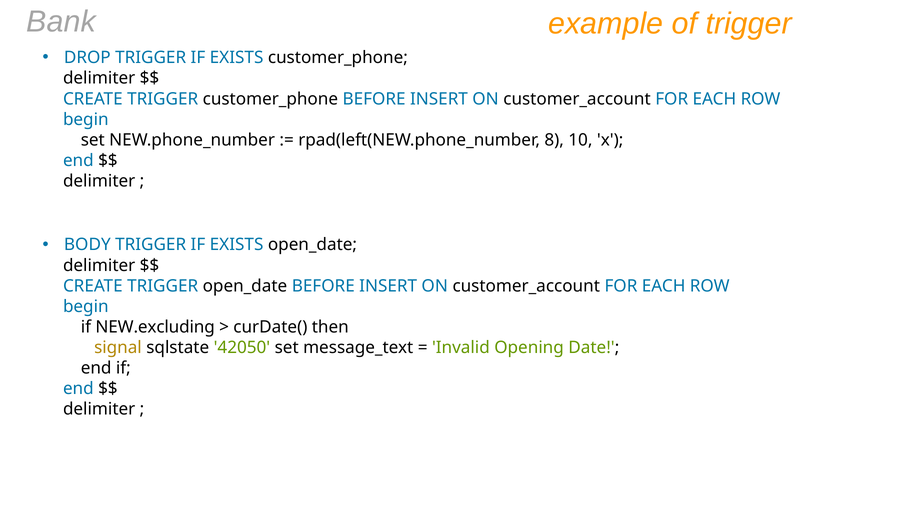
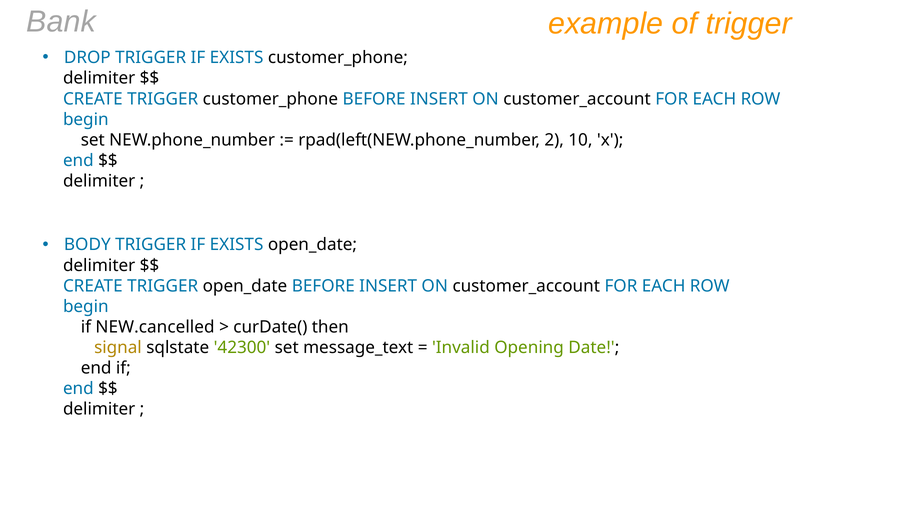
8: 8 -> 2
NEW.excluding: NEW.excluding -> NEW.cancelled
42050: 42050 -> 42300
